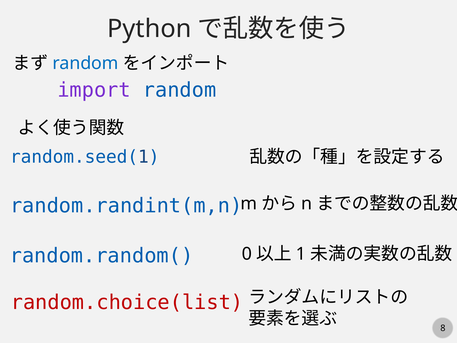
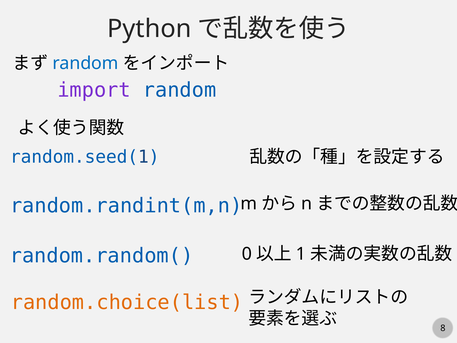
random.choice(list colour: red -> orange
